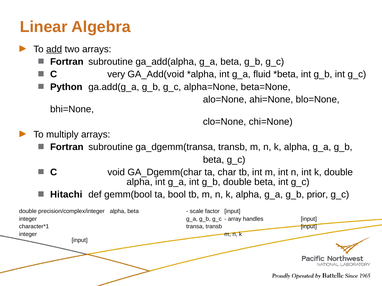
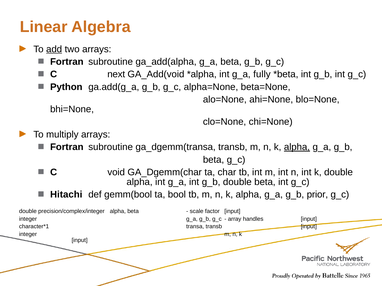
very: very -> next
fluid: fluid -> fully
alpha at (297, 147) underline: none -> present
